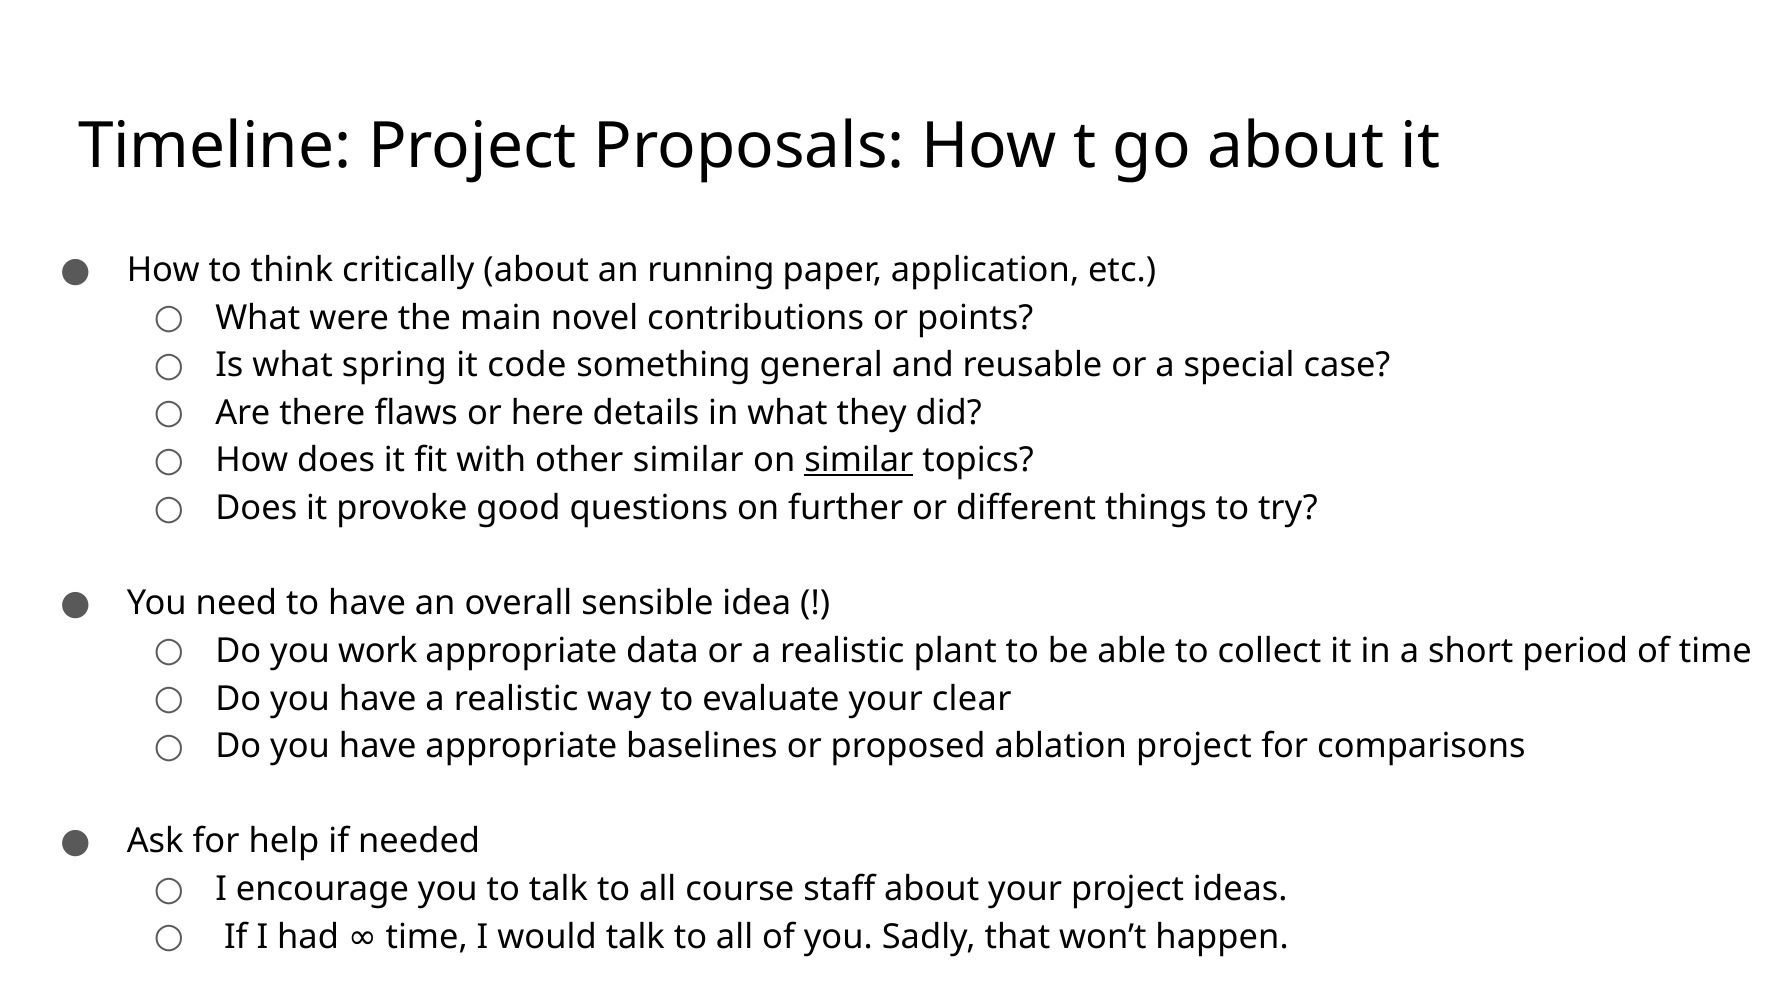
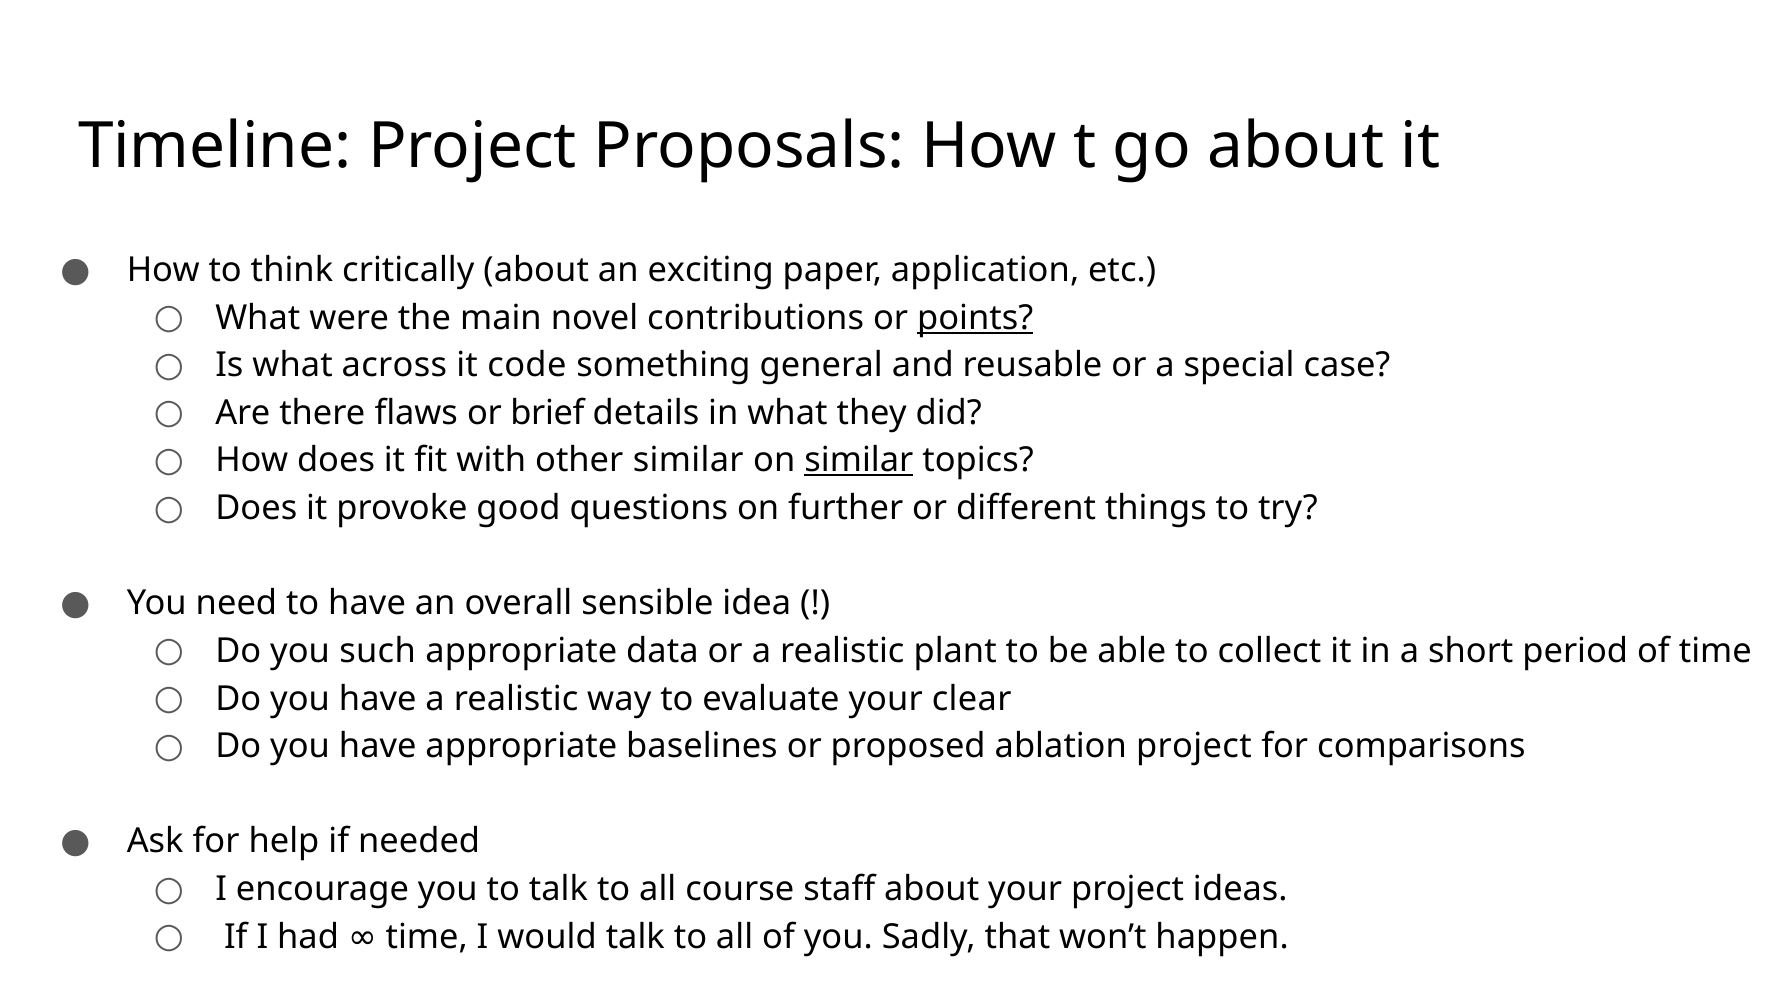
running: running -> exciting
points underline: none -> present
spring: spring -> across
here: here -> brief
work: work -> such
